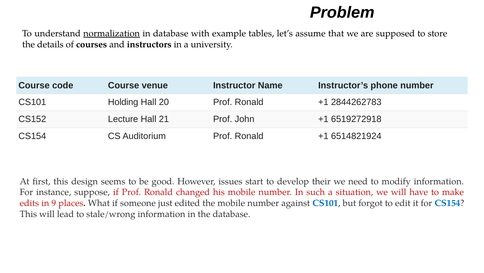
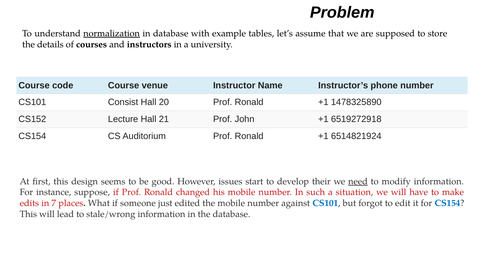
Holding: Holding -> Consist
2844262783: 2844262783 -> 1478325890
need underline: none -> present
9: 9 -> 7
